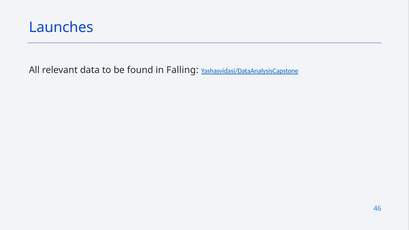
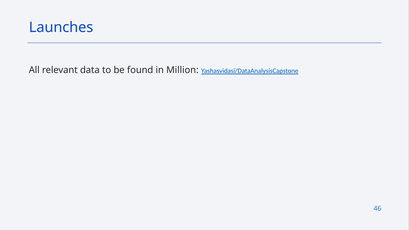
Falling: Falling -> Million
